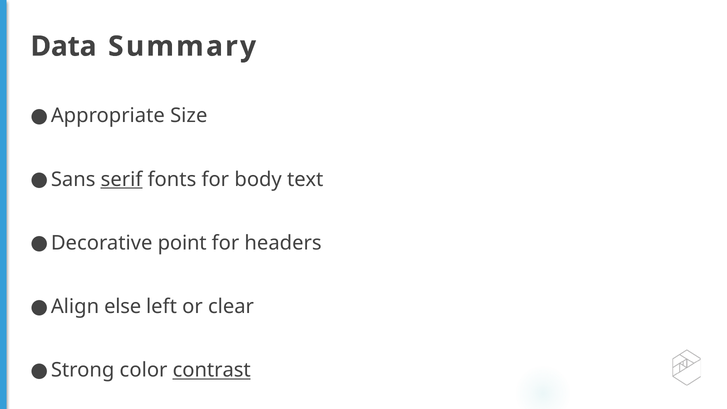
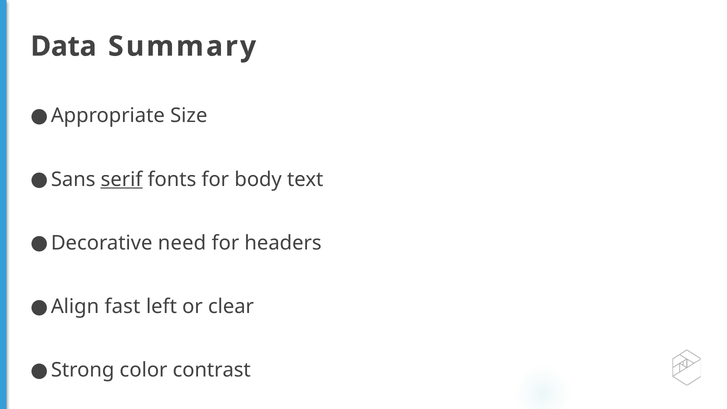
point: point -> need
else: else -> fast
contrast underline: present -> none
